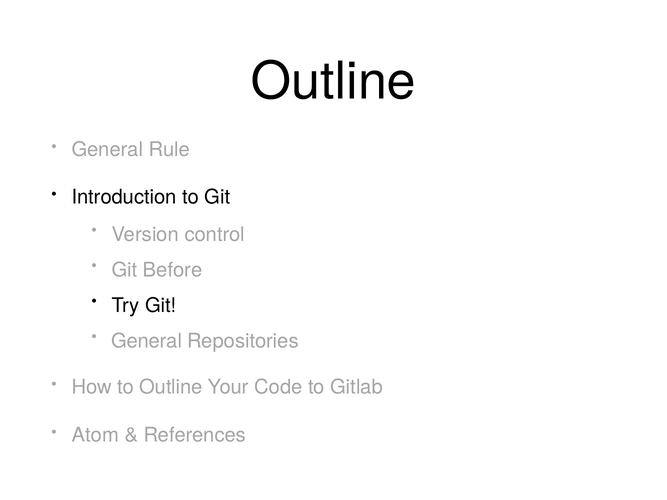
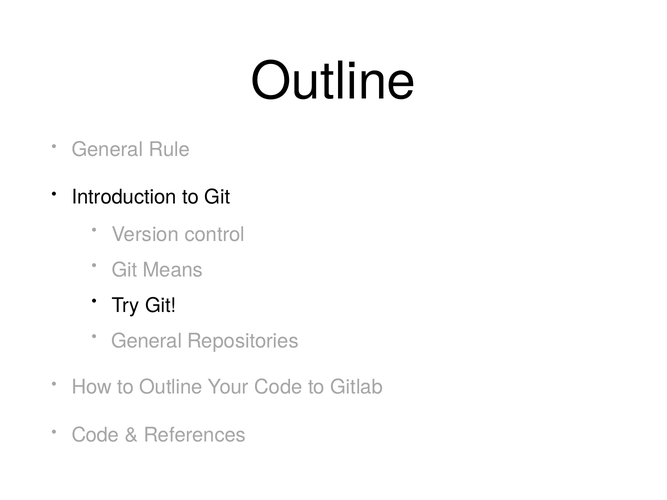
Before: Before -> Means
Atom at (95, 435): Atom -> Code
